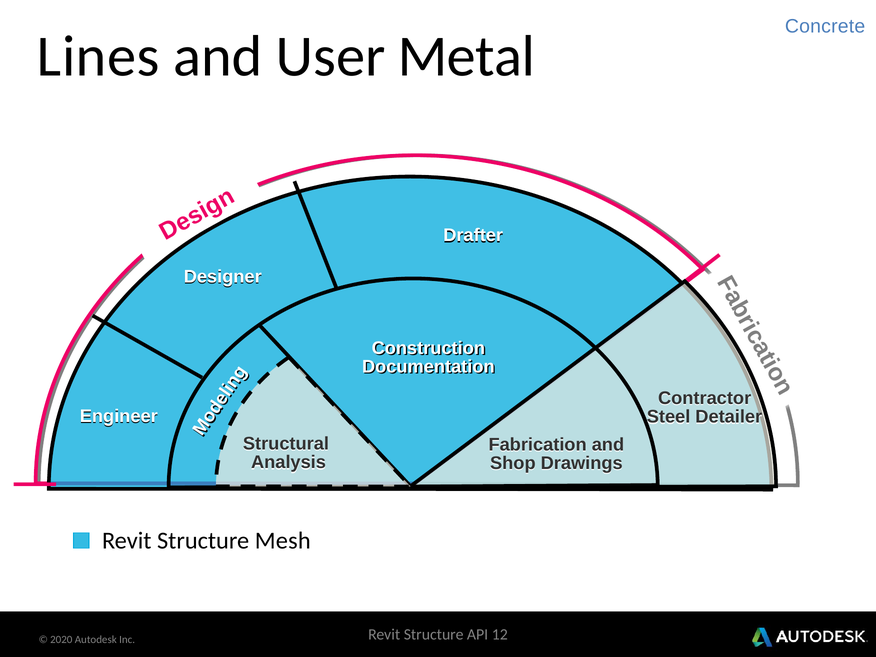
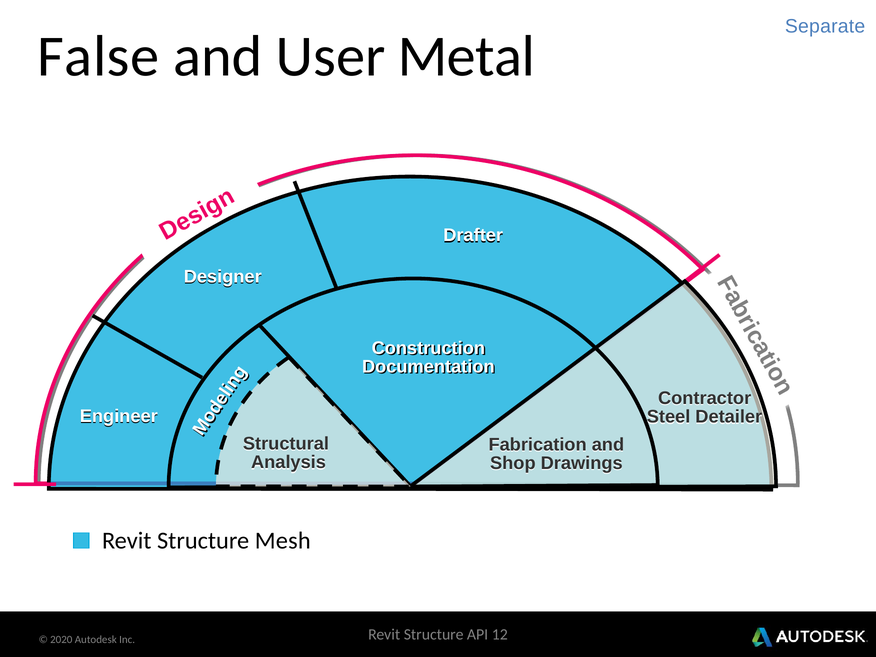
Concrete: Concrete -> Separate
Lines: Lines -> False
